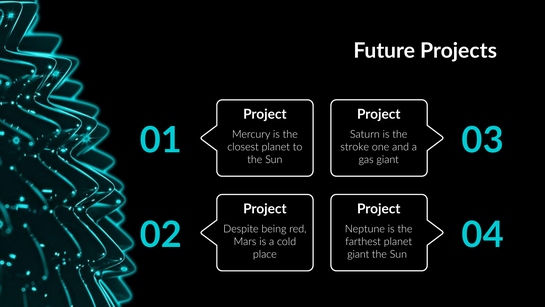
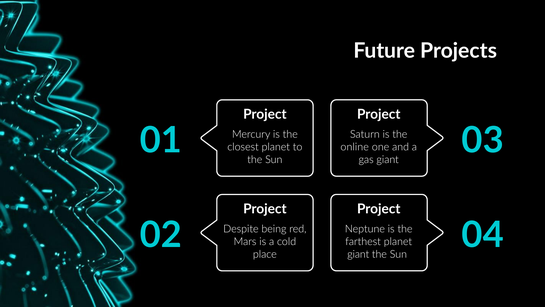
stroke: stroke -> online
